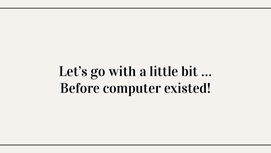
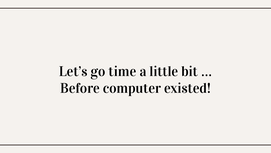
with: with -> time
